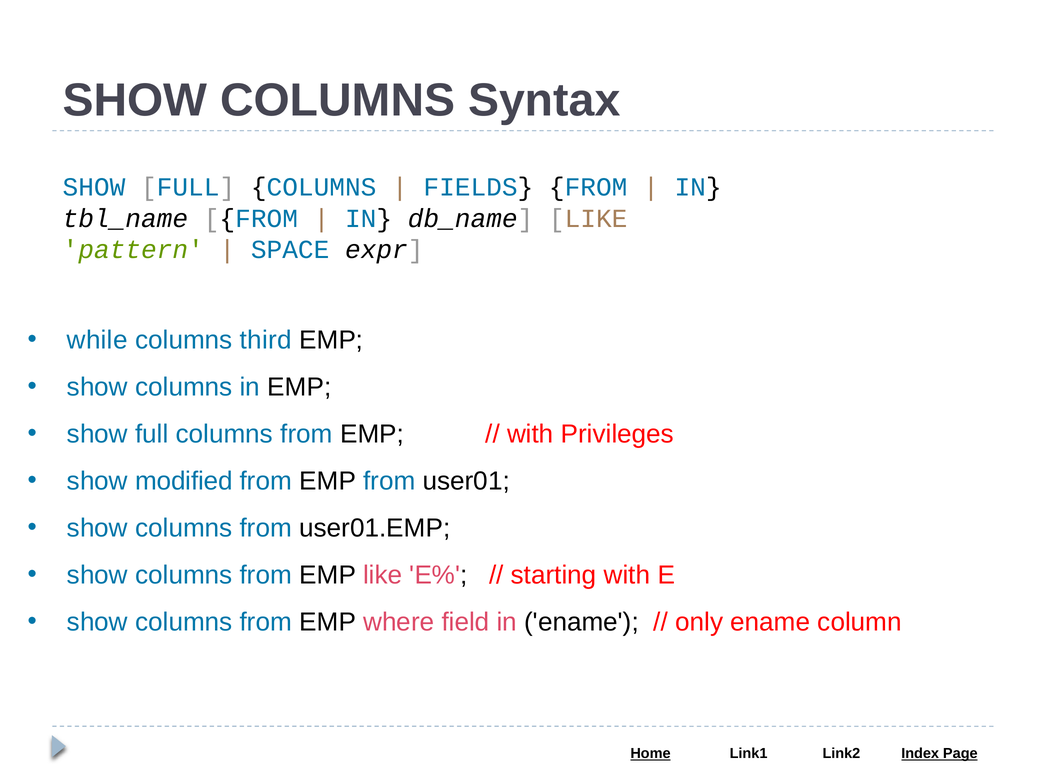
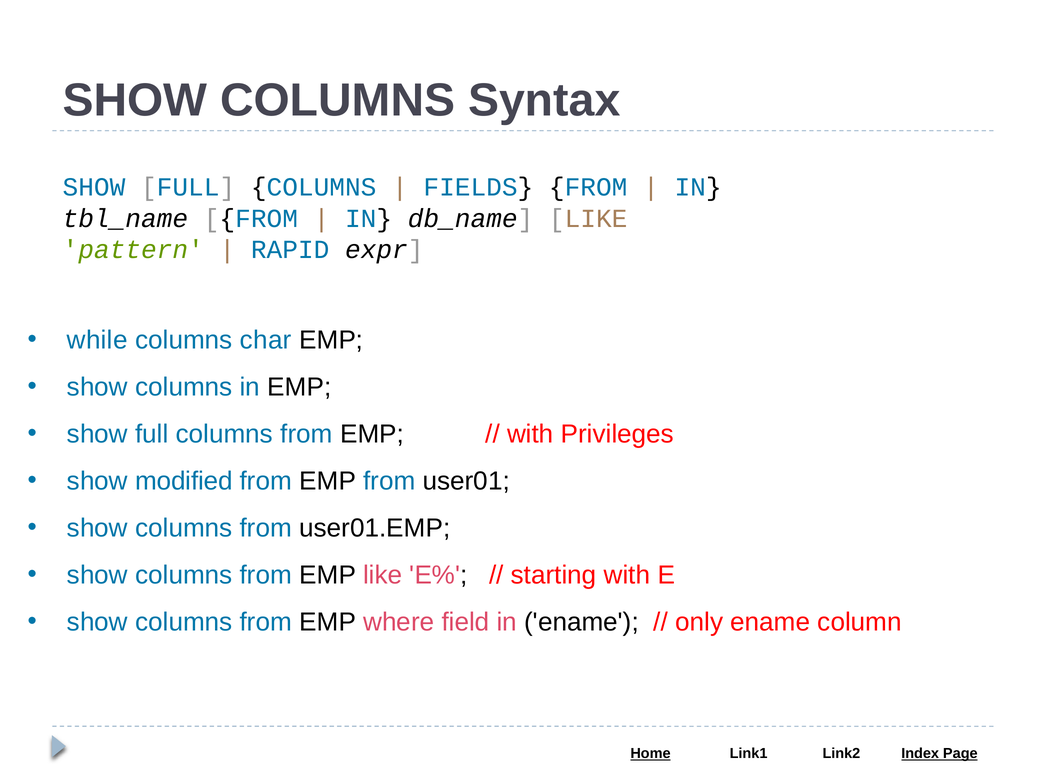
SPACE: SPACE -> RAPID
third: third -> char
